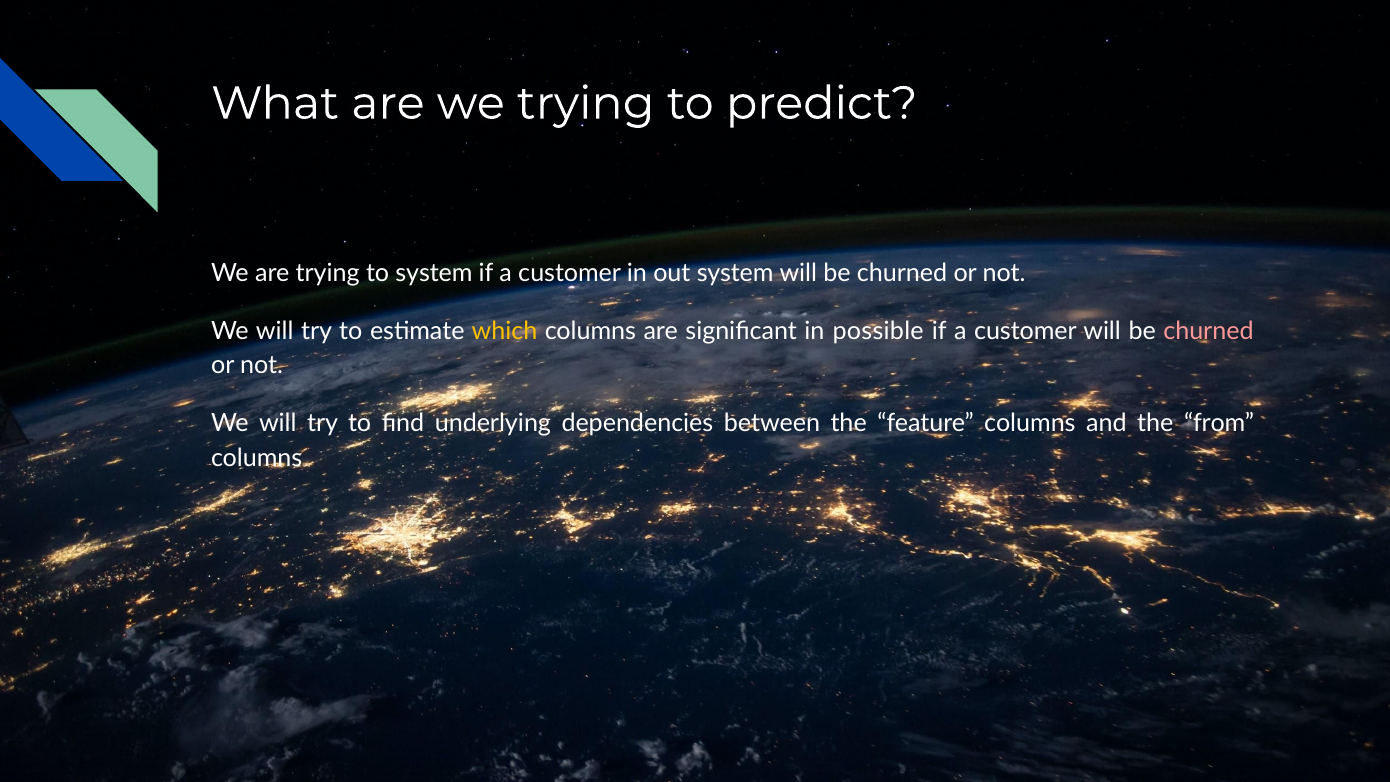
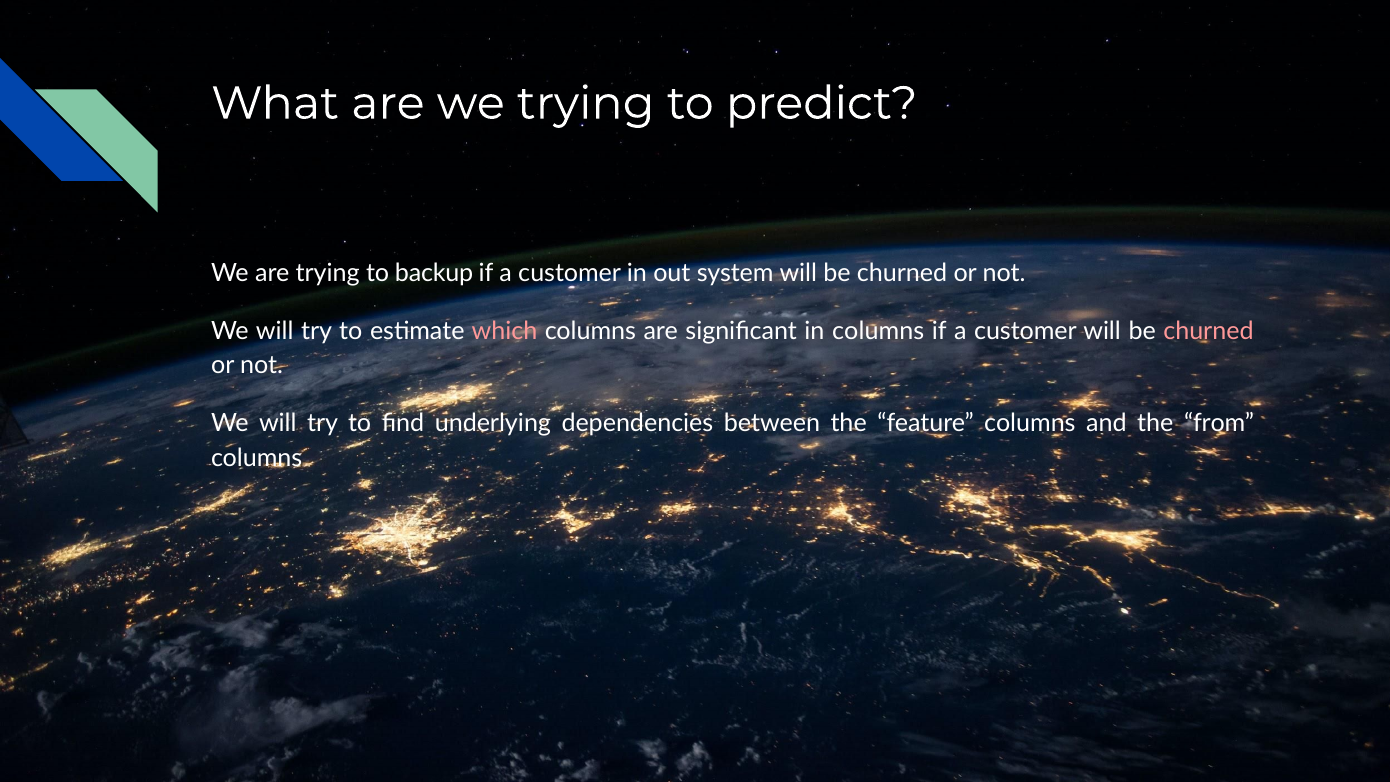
to system: system -> backup
which colour: yellow -> pink
in possible: possible -> columns
